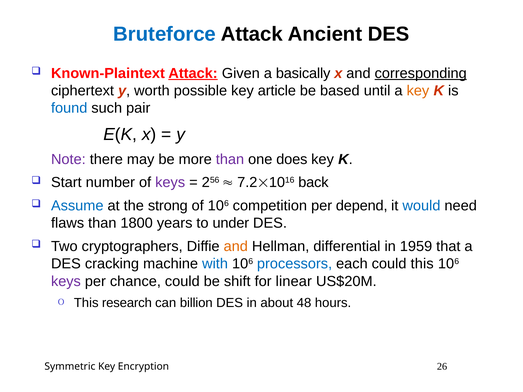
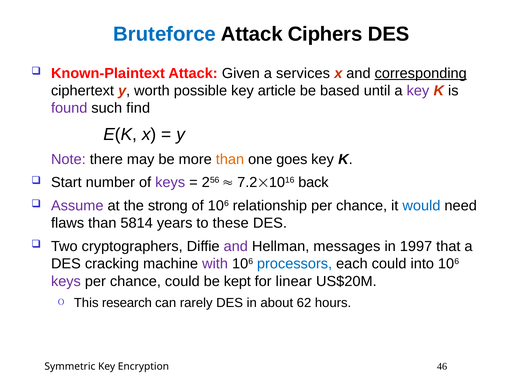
Ancient: Ancient -> Ciphers
Attack at (193, 73) underline: present -> none
basically: basically -> services
key at (418, 91) colour: orange -> purple
found colour: blue -> purple
pair: pair -> find
than at (230, 159) colour: purple -> orange
does: does -> goes
Assume colour: blue -> purple
competition: competition -> relationship
depend at (362, 206): depend -> chance
1800: 1800 -> 5814
under: under -> these
and at (236, 247) colour: orange -> purple
differential: differential -> messages
1959: 1959 -> 1997
with colour: blue -> purple
could this: this -> into
shift: shift -> kept
billion: billion -> rarely
48: 48 -> 62
26: 26 -> 46
